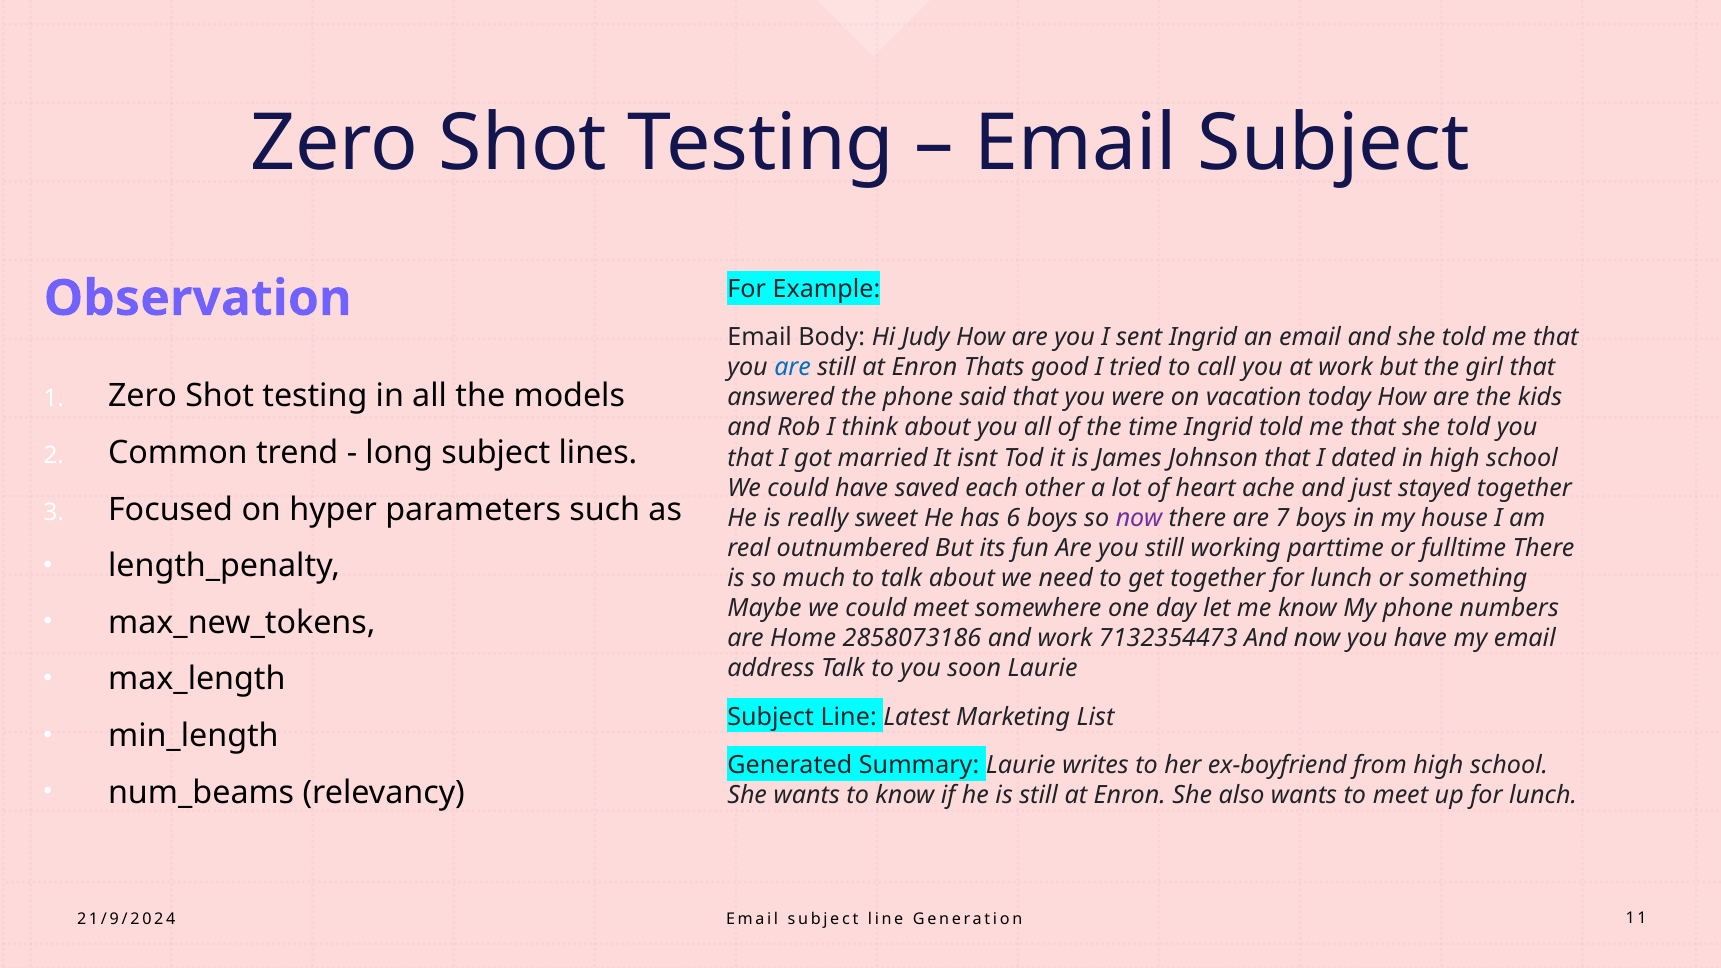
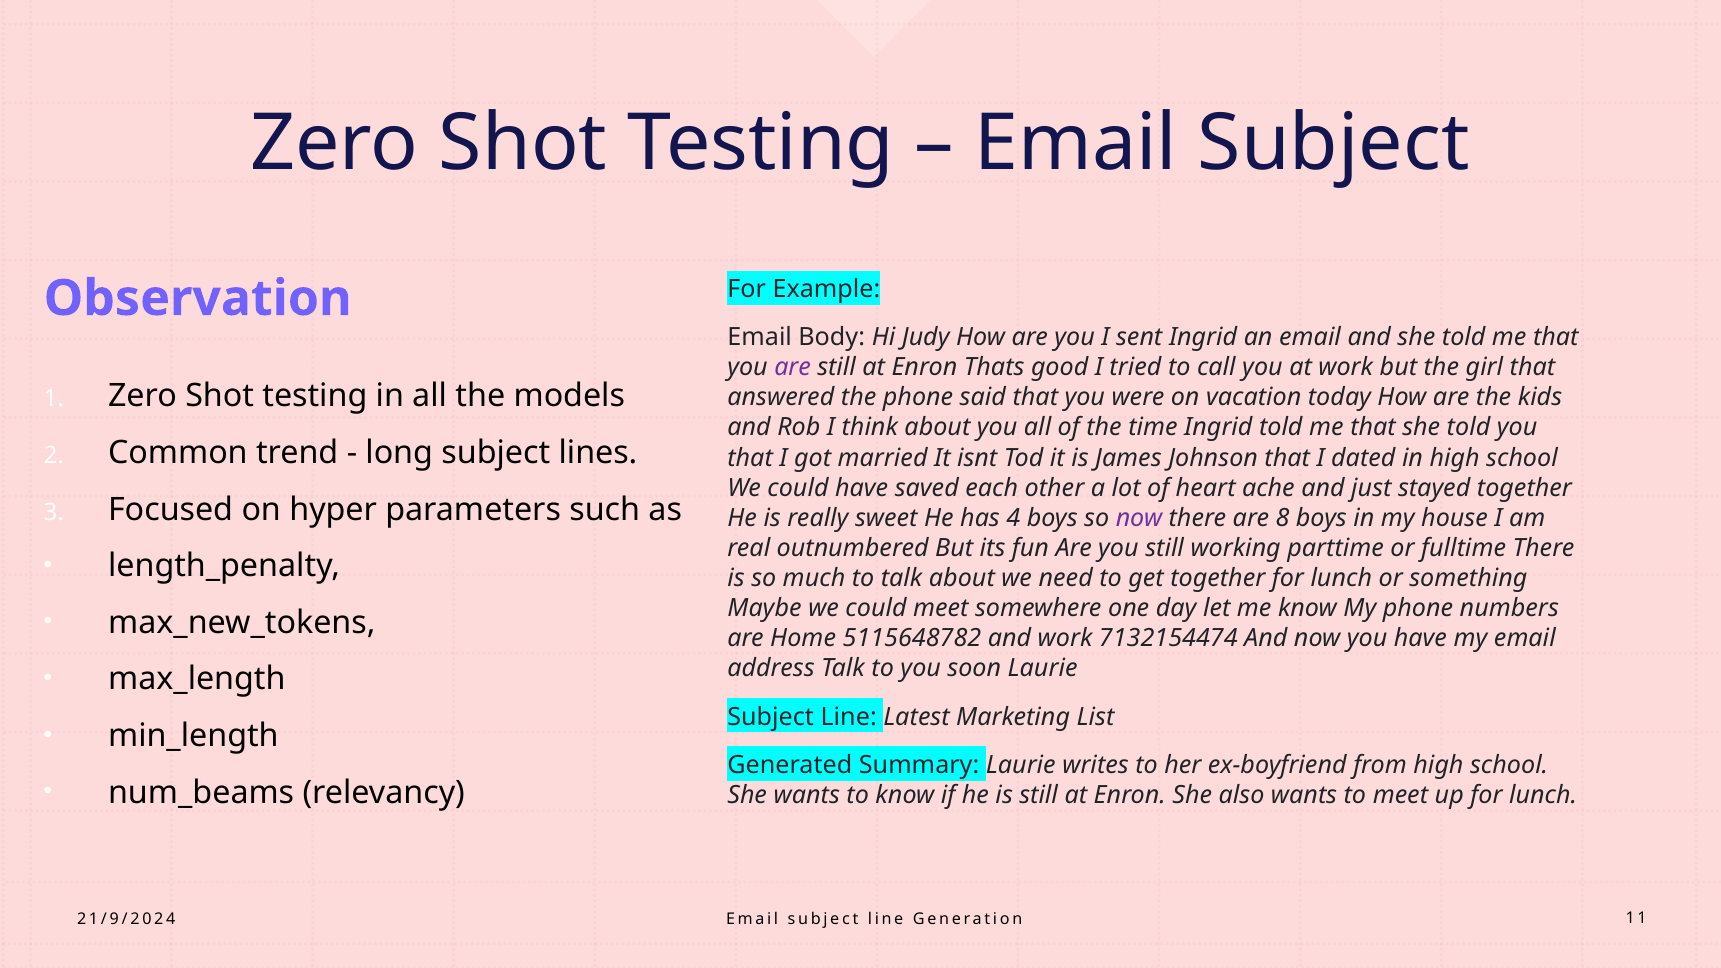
are at (793, 367) colour: blue -> purple
6: 6 -> 4
7: 7 -> 8
2858073186: 2858073186 -> 5115648782
7132354473: 7132354473 -> 7132154474
